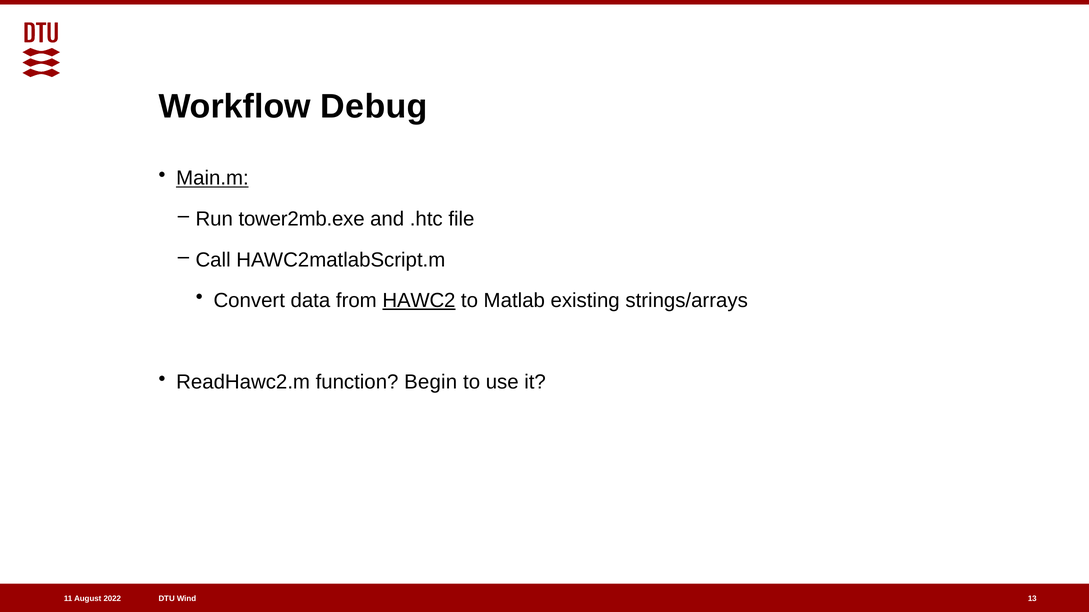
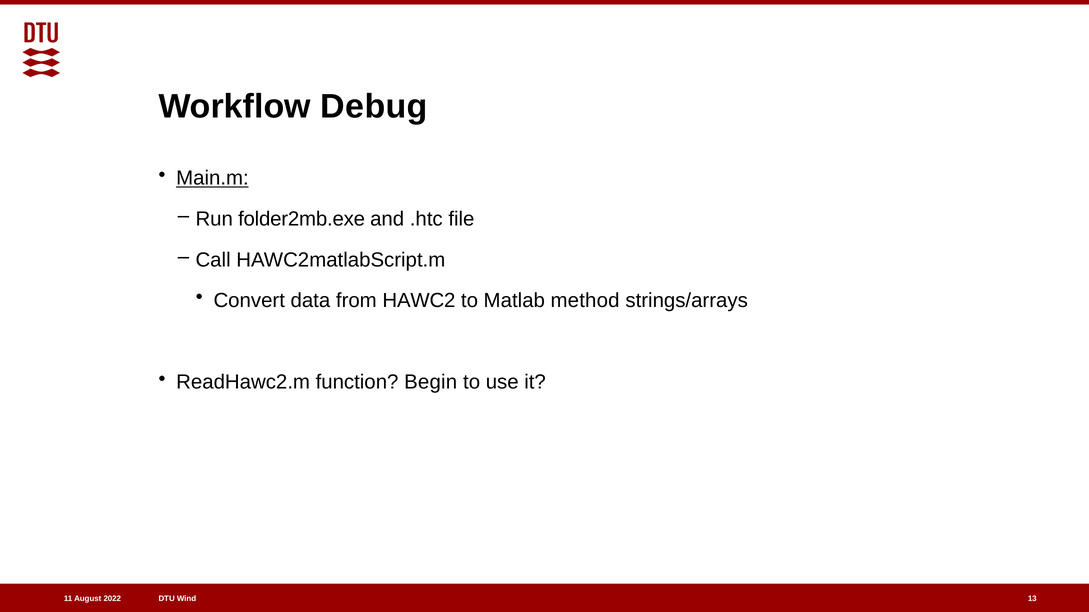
tower2mb.exe: tower2mb.exe -> folder2mb.exe
HAWC2 underline: present -> none
existing: existing -> method
